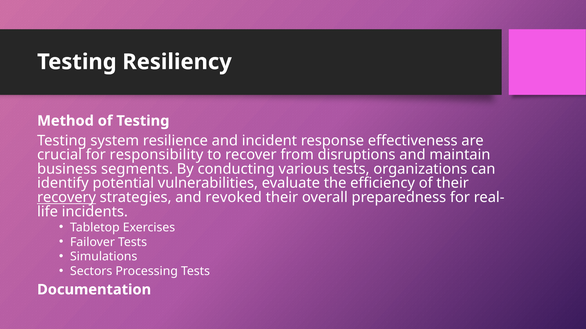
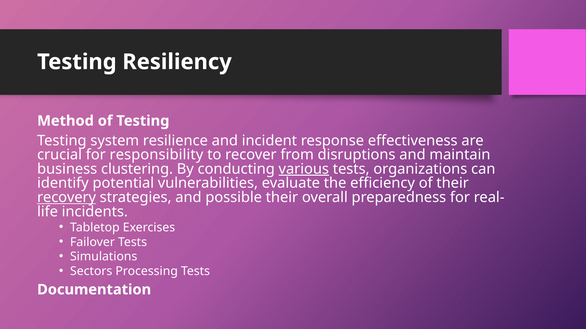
segments: segments -> clustering
various underline: none -> present
revoked: revoked -> possible
